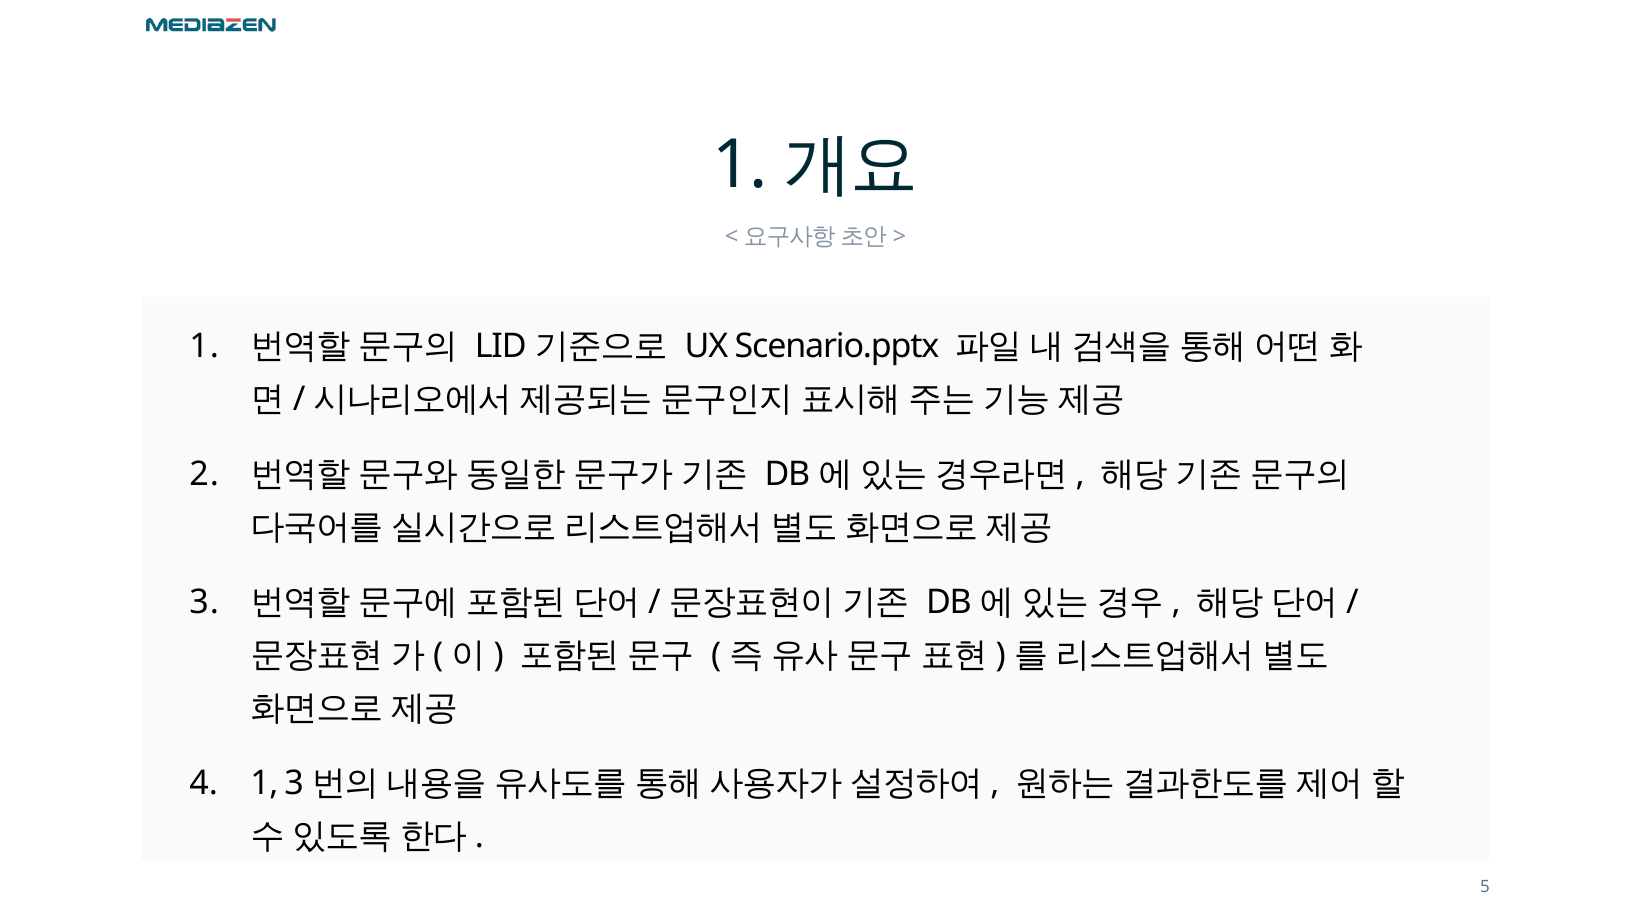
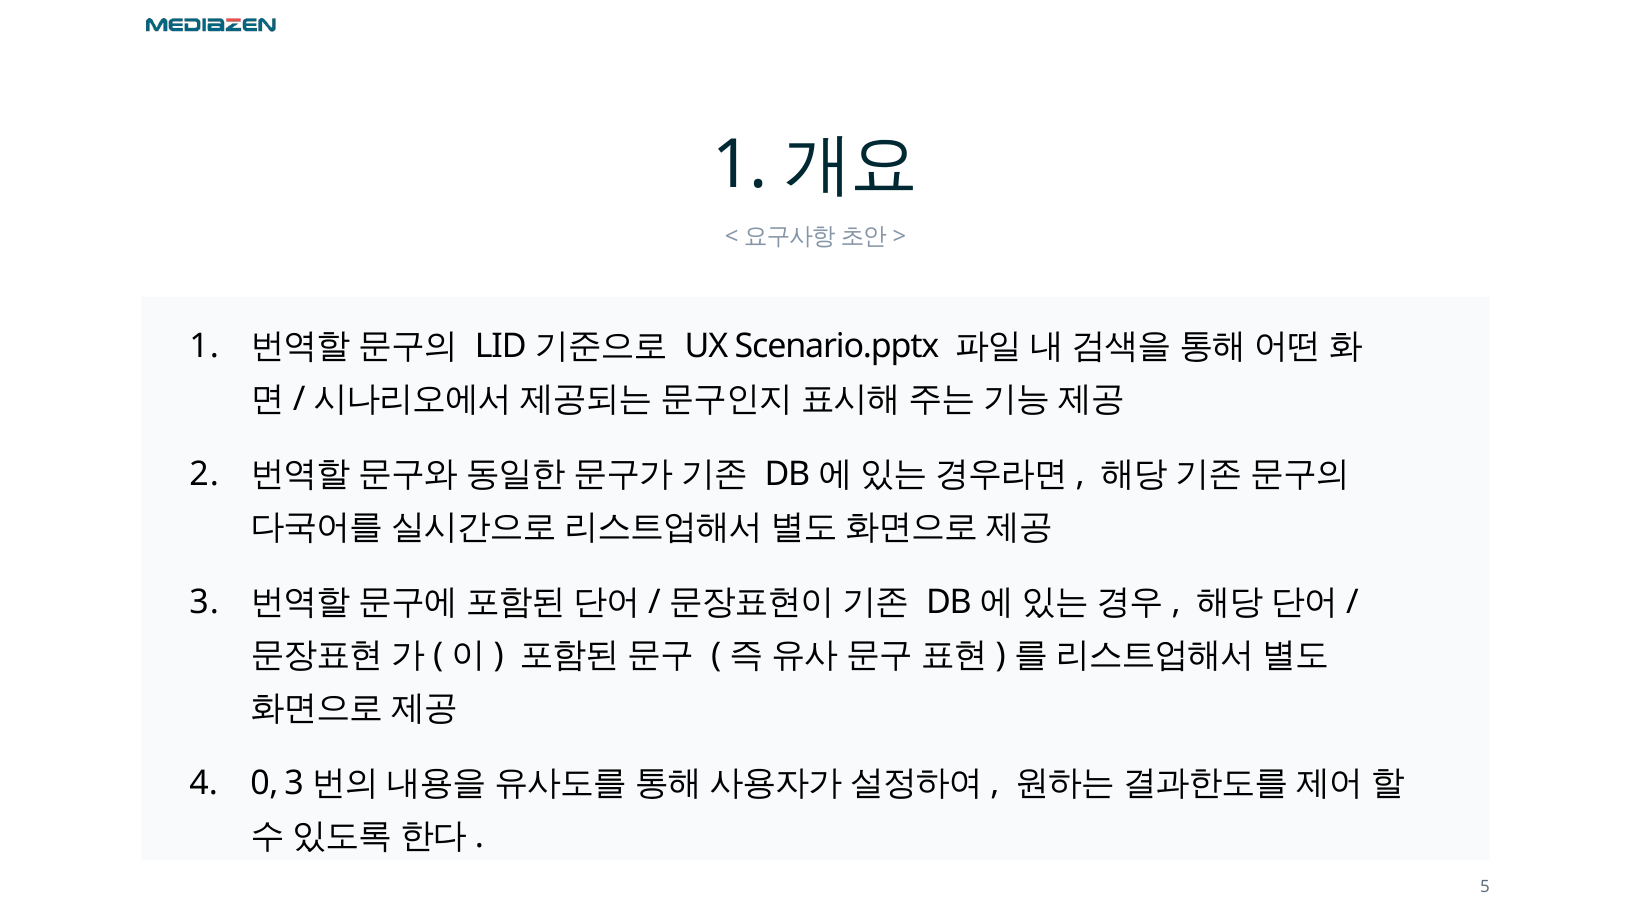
1 at (264, 784): 1 -> 0
